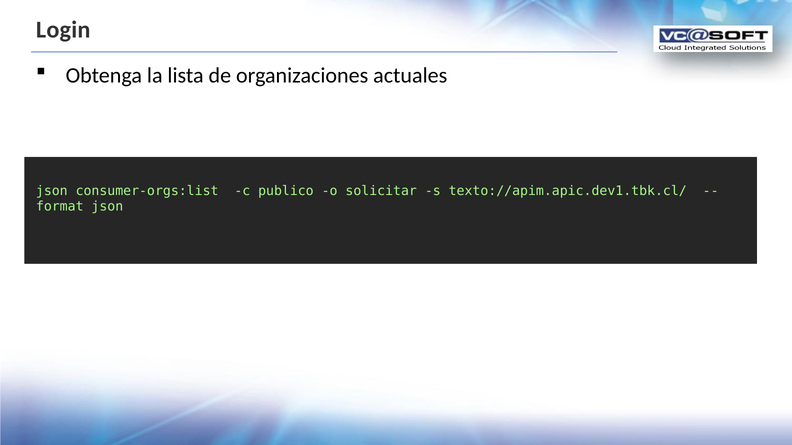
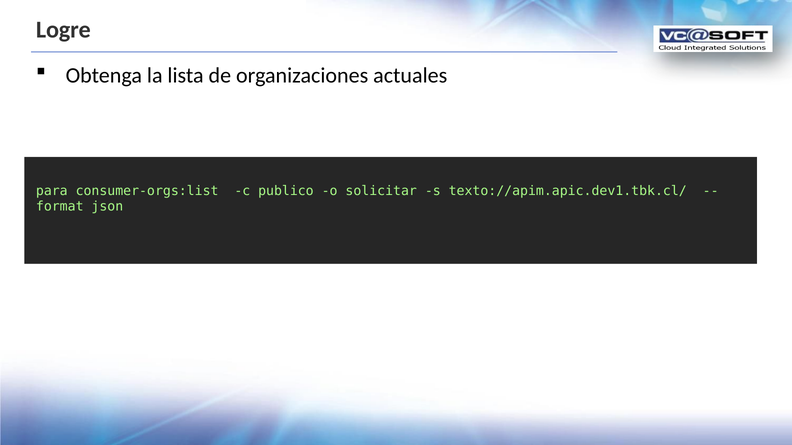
Login: Login -> Logre
json at (52, 191): json -> para
